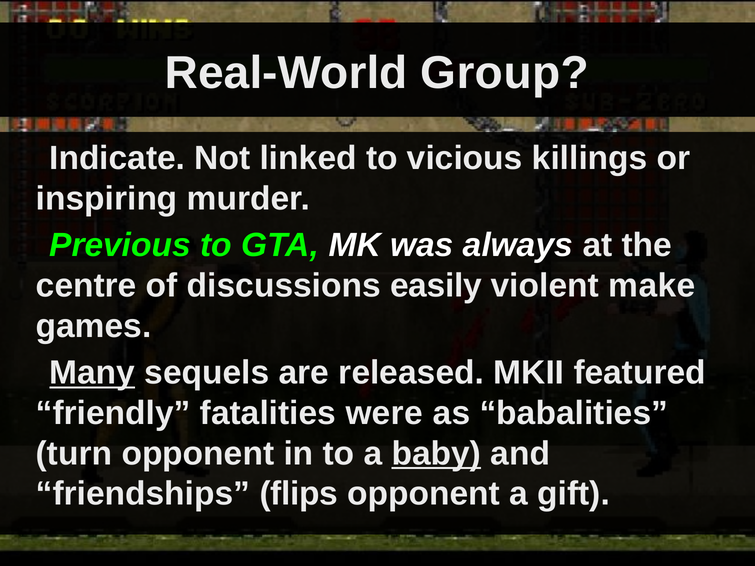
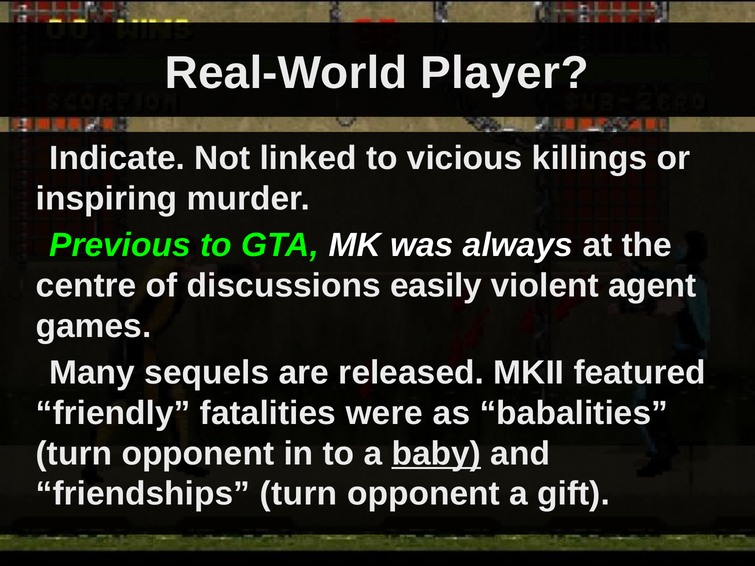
Group: Group -> Player
make: make -> agent
Many underline: present -> none
friendships flips: flips -> turn
